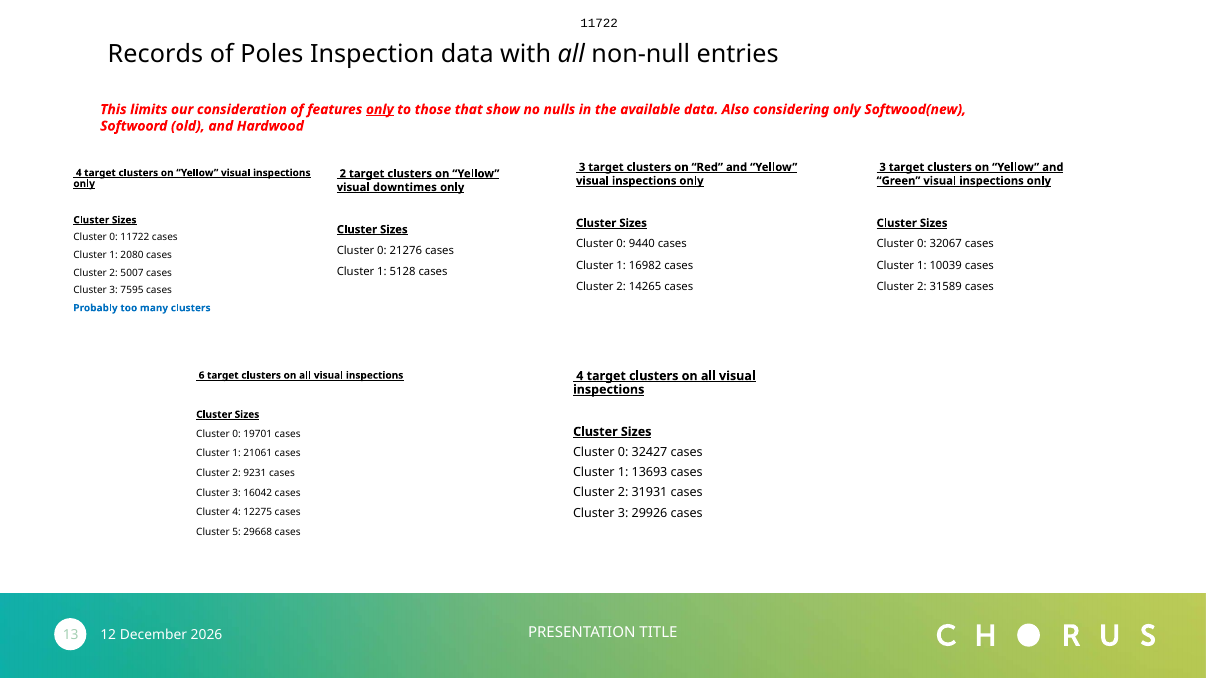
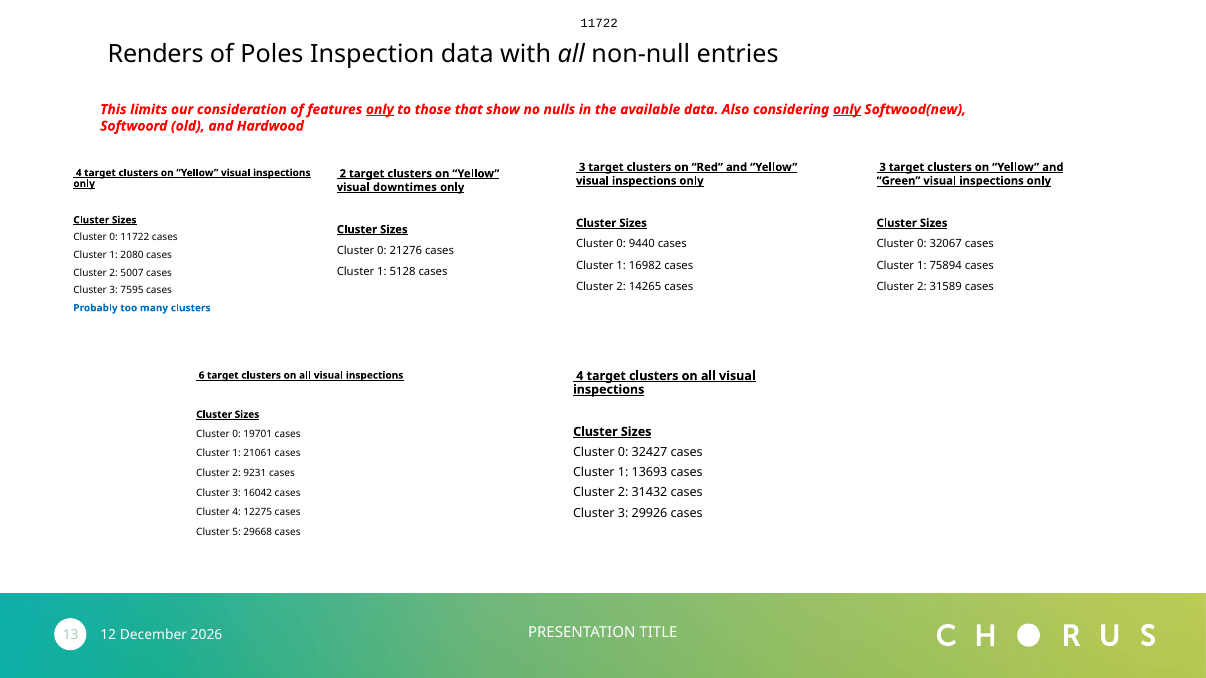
Records: Records -> Renders
only at (847, 110) underline: none -> present
10039: 10039 -> 75894
31931: 31931 -> 31432
